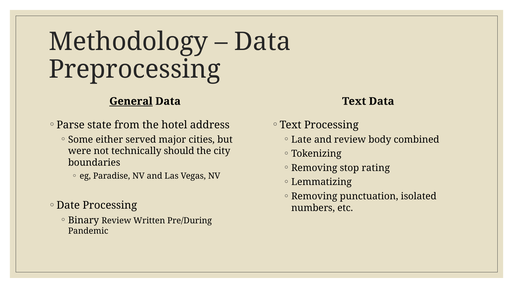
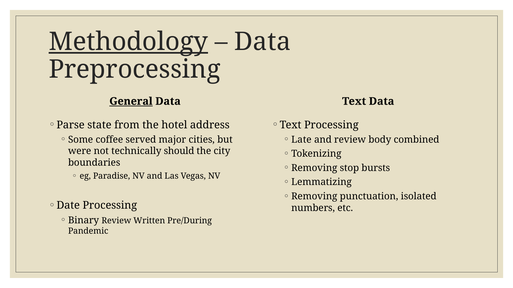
Methodology underline: none -> present
either: either -> coffee
rating: rating -> bursts
